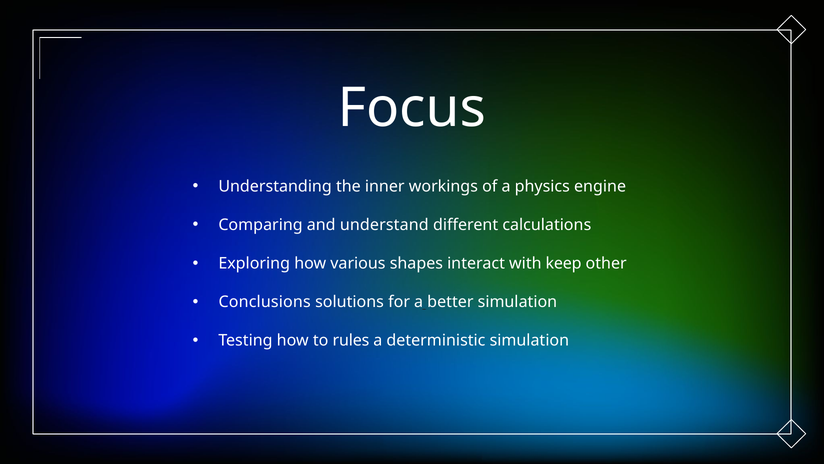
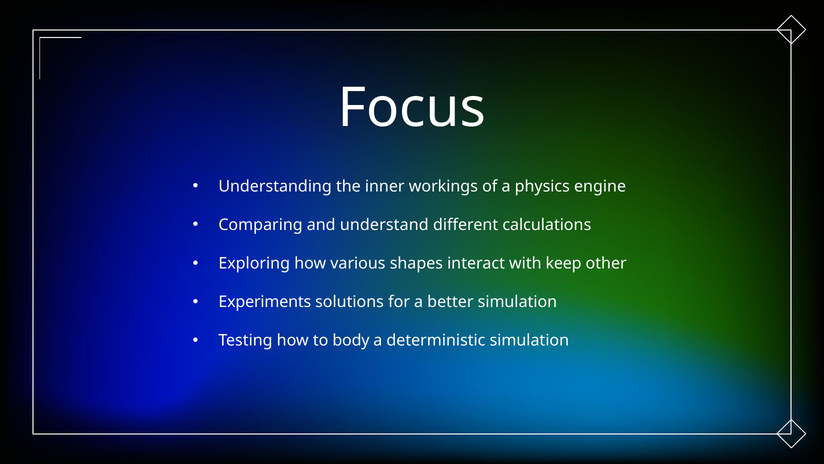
Conclusions: Conclusions -> Experiments
rules: rules -> body
